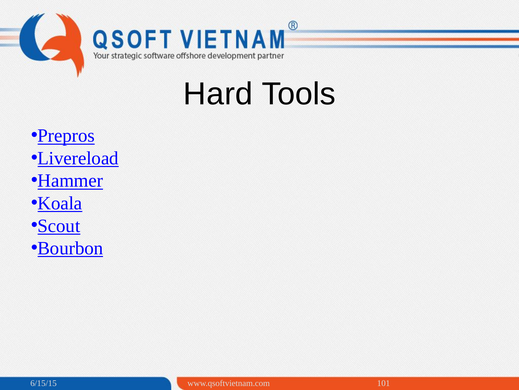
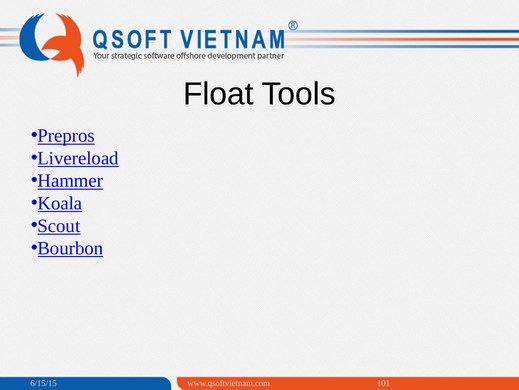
Hard: Hard -> Float
